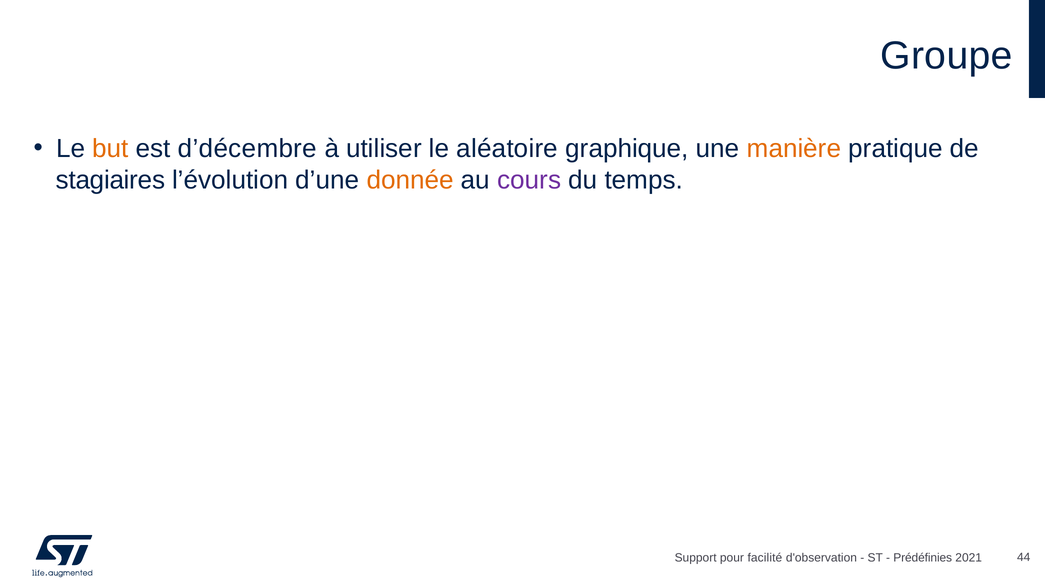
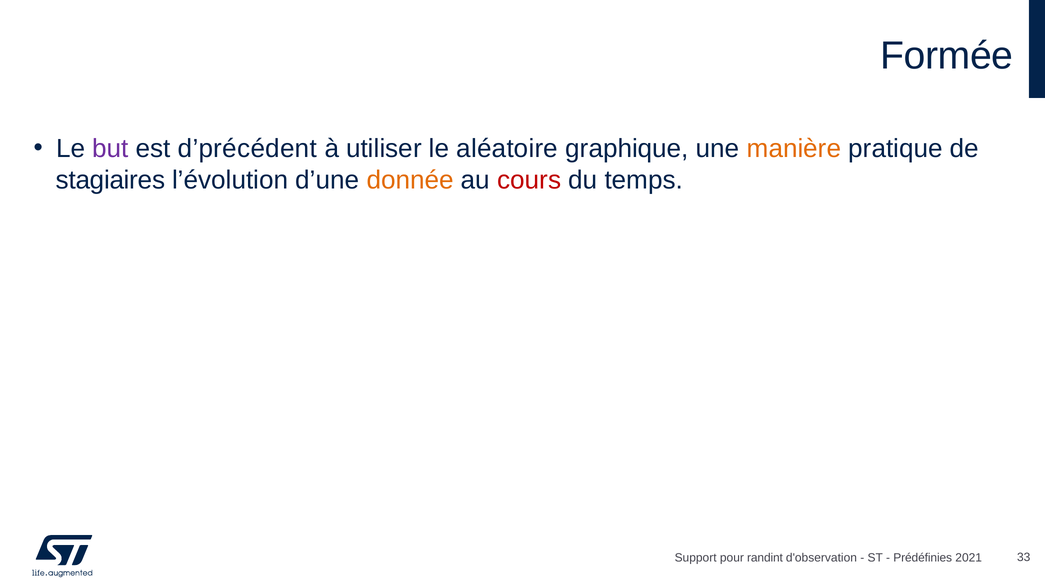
Groupe: Groupe -> Formée
but colour: orange -> purple
d’décembre: d’décembre -> d’précédent
cours colour: purple -> red
facilité: facilité -> randint
44: 44 -> 33
